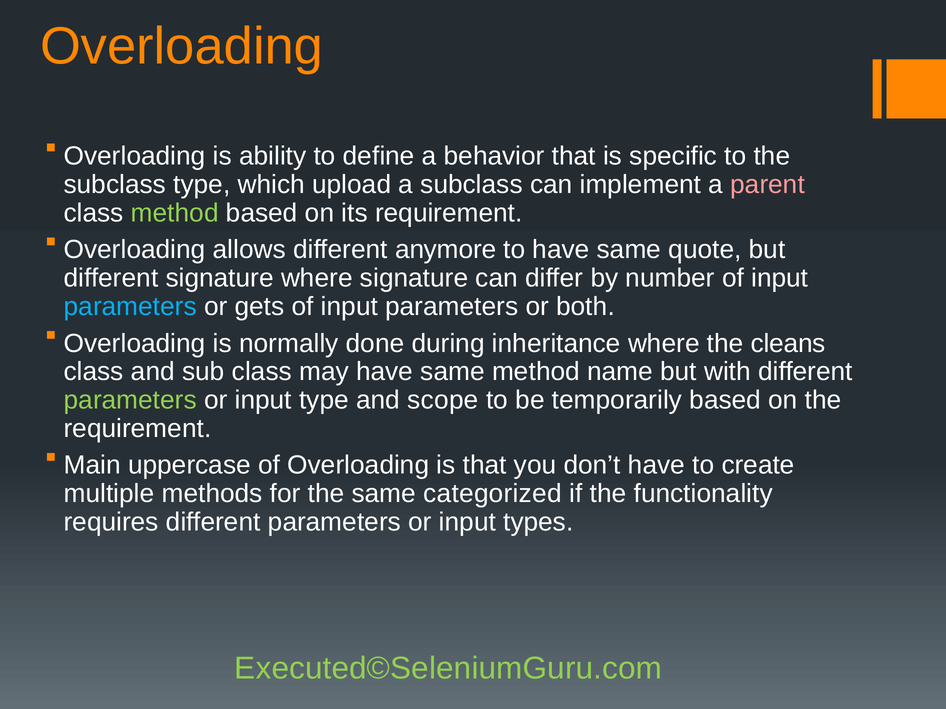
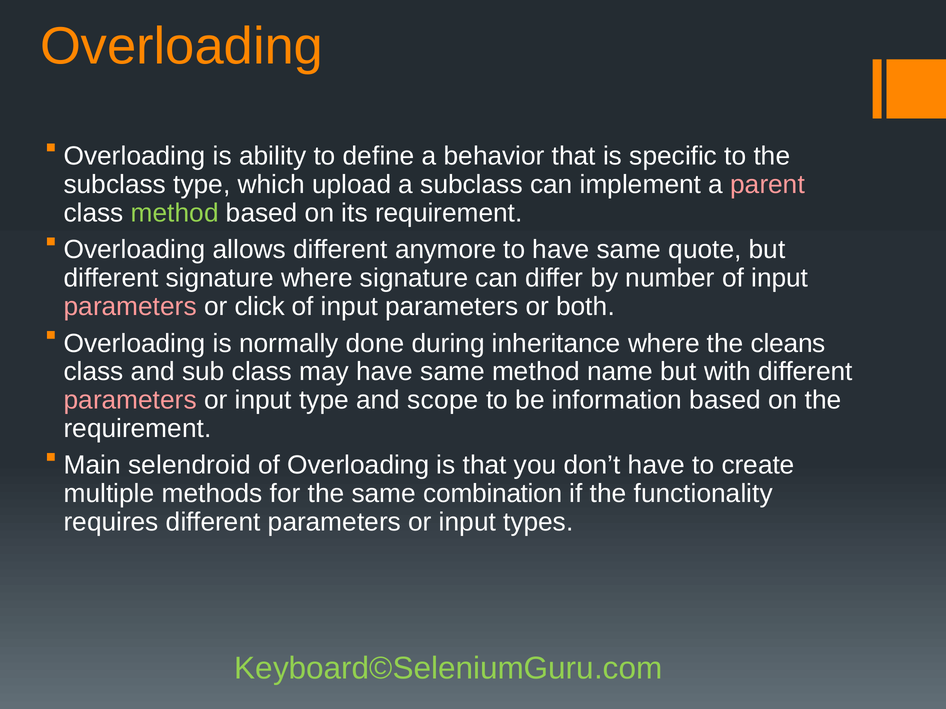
parameters at (130, 307) colour: light blue -> pink
gets: gets -> click
parameters at (130, 400) colour: light green -> pink
temporarily: temporarily -> information
uppercase: uppercase -> selendroid
categorized: categorized -> combination
Executed©SeleniumGuru.com: Executed©SeleniumGuru.com -> Keyboard©SeleniumGuru.com
